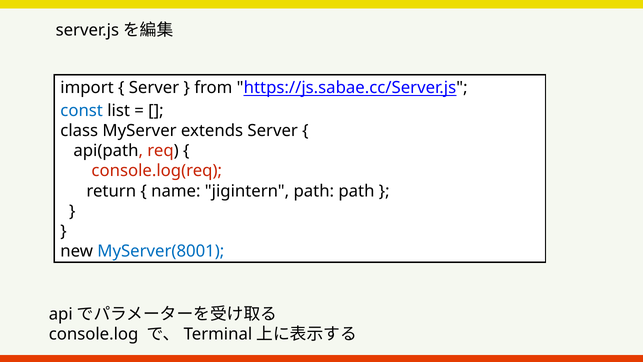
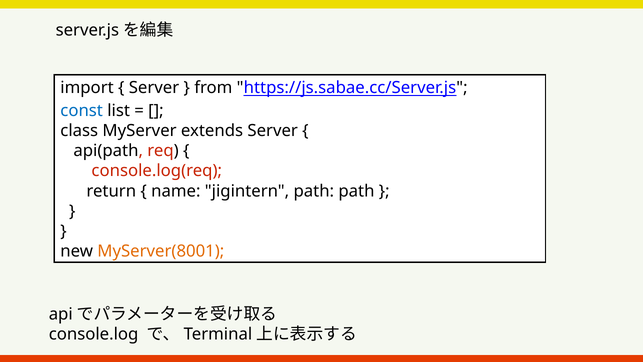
MyServer(8001 colour: blue -> orange
